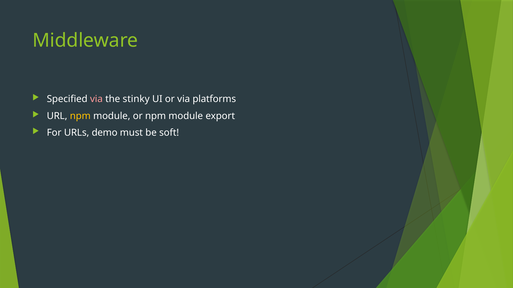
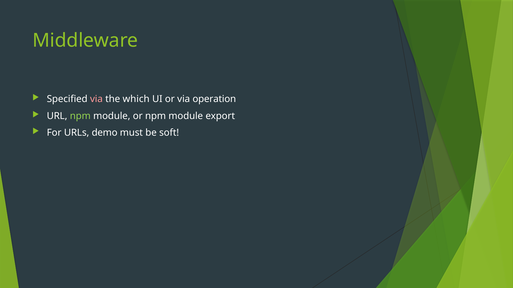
stinky: stinky -> which
platforms: platforms -> operation
npm at (80, 116) colour: yellow -> light green
